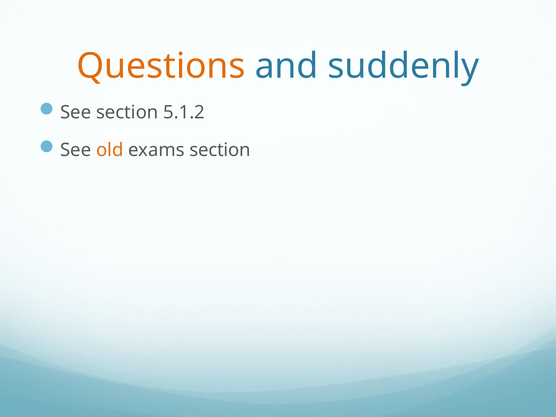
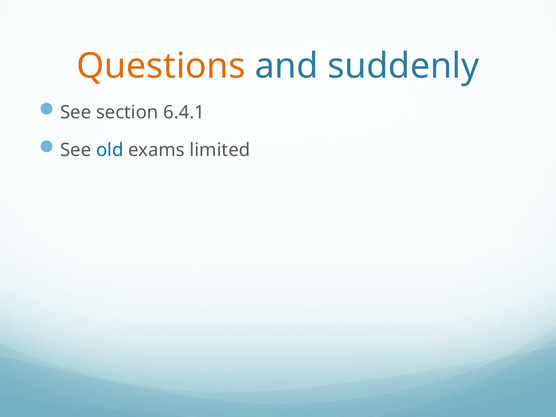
5.1.2: 5.1.2 -> 6.4.1
old colour: orange -> blue
exams section: section -> limited
